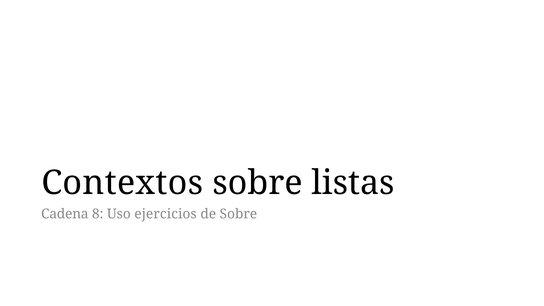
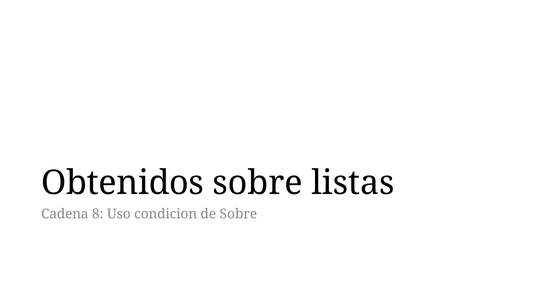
Contextos: Contextos -> Obtenidos
ejercicios: ejercicios -> condicion
